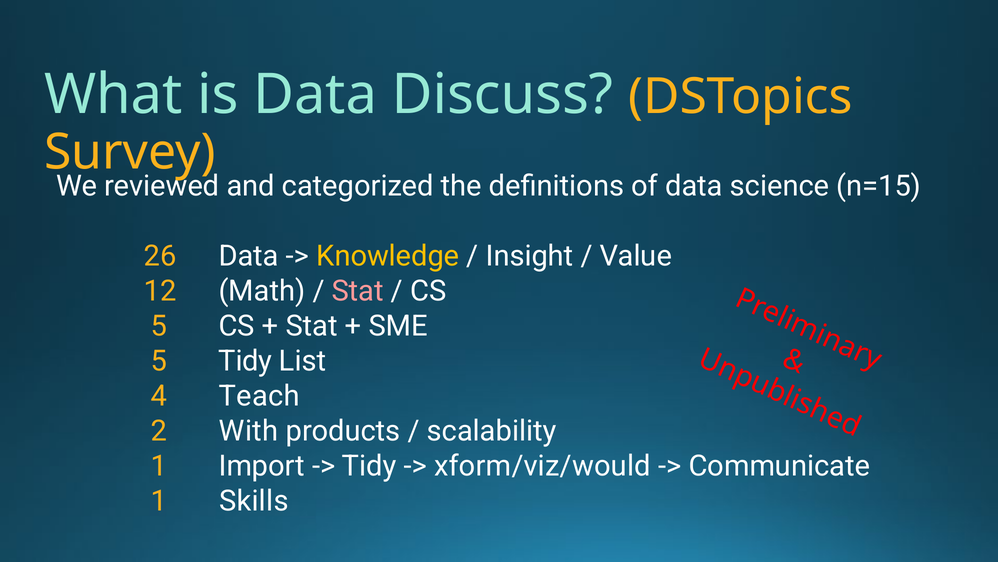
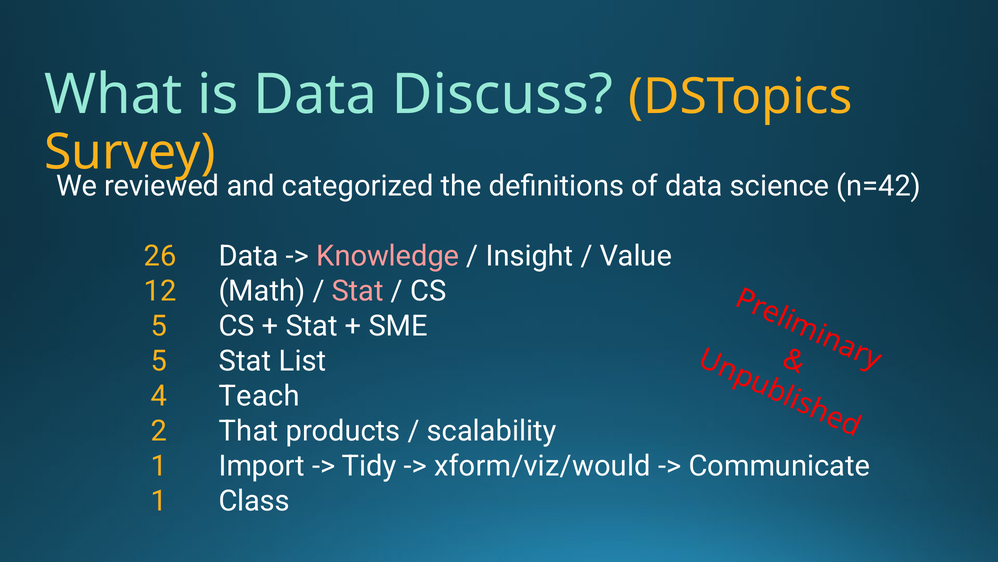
n=15: n=15 -> n=42
Knowledge colour: yellow -> pink
5 Tidy: Tidy -> Stat
With: With -> That
Skills: Skills -> Class
